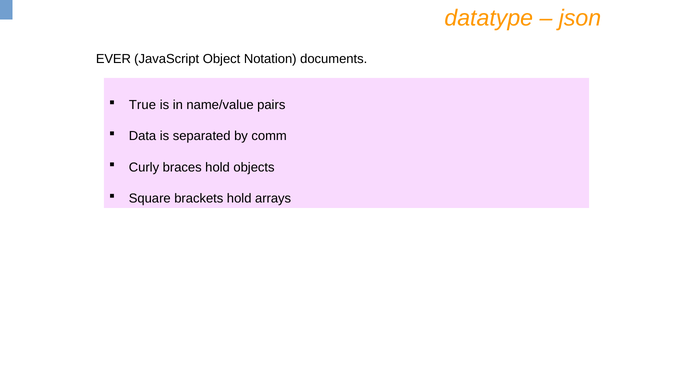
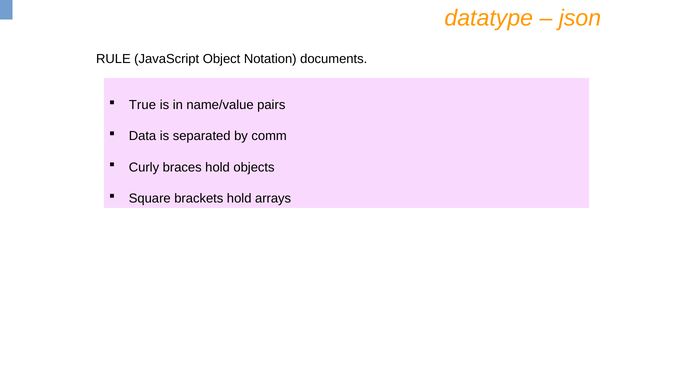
EVER: EVER -> RULE
